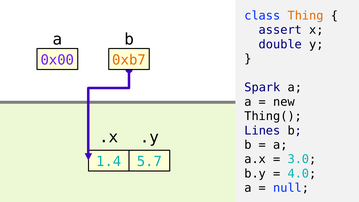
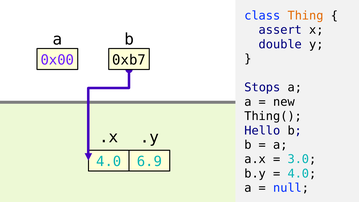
0xb7 colour: orange -> black
Spark: Spark -> Stops
Lines: Lines -> Hello
1.4 at (109, 162): 1.4 -> 4.0
5.7: 5.7 -> 6.9
